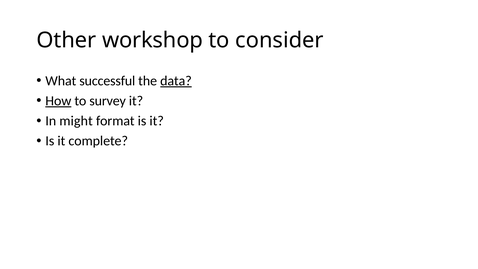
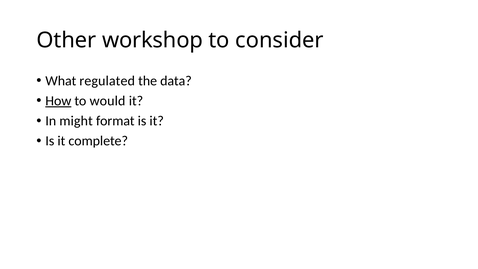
successful: successful -> regulated
data underline: present -> none
survey: survey -> would
